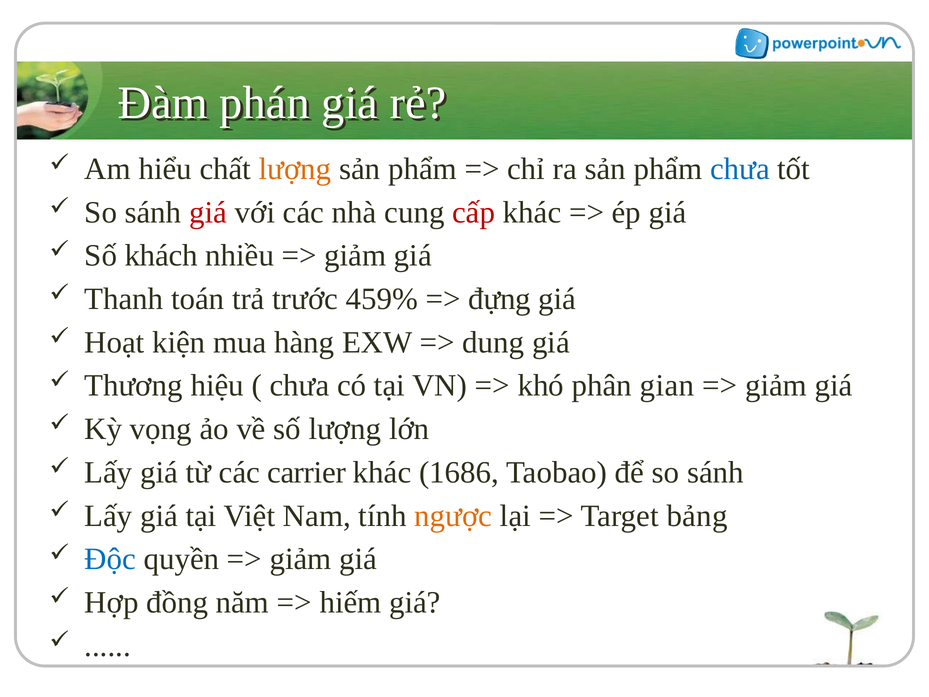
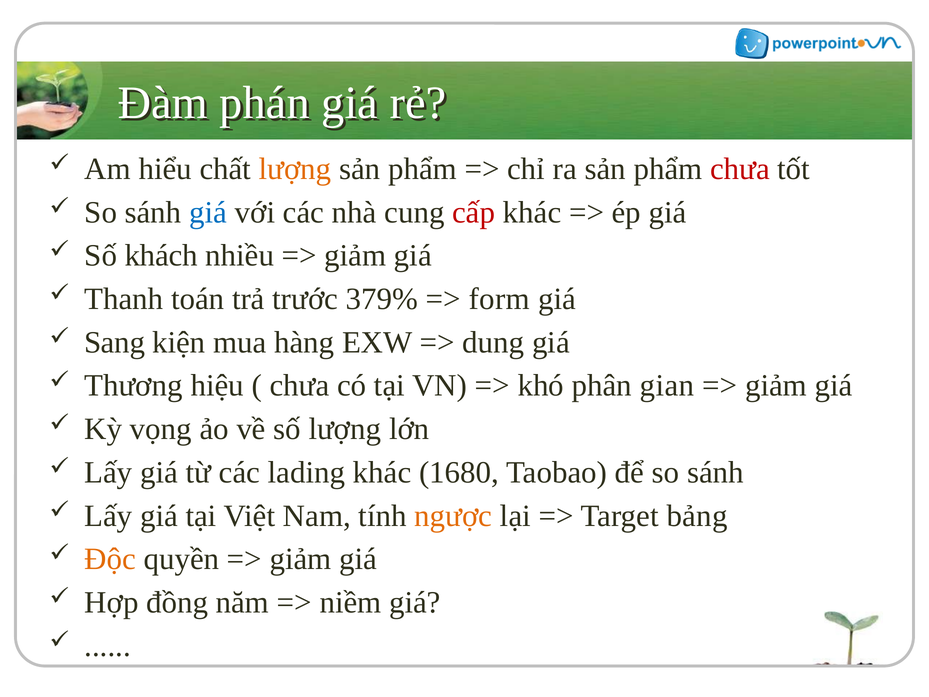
chưa at (740, 169) colour: blue -> red
giá at (208, 212) colour: red -> blue
459%: 459% -> 379%
đựng: đựng -> form
Hoạt: Hoạt -> Sang
carrier: carrier -> lading
1686: 1686 -> 1680
Độc colour: blue -> orange
hiếm: hiếm -> niềm
